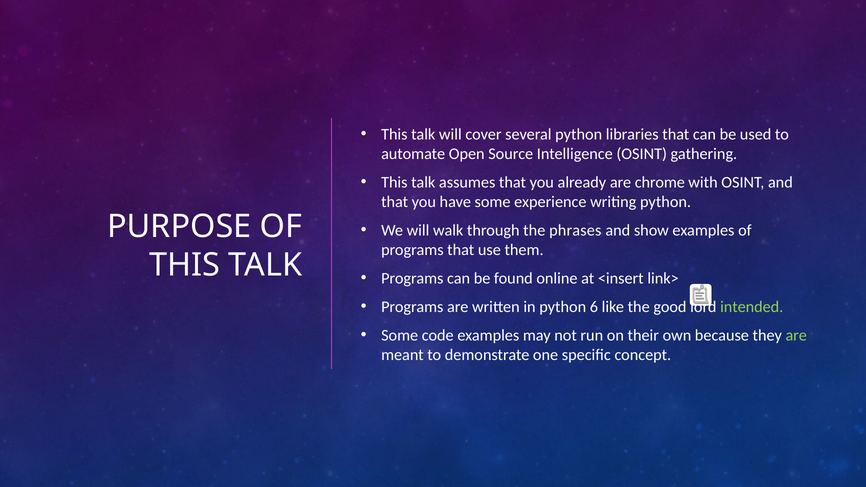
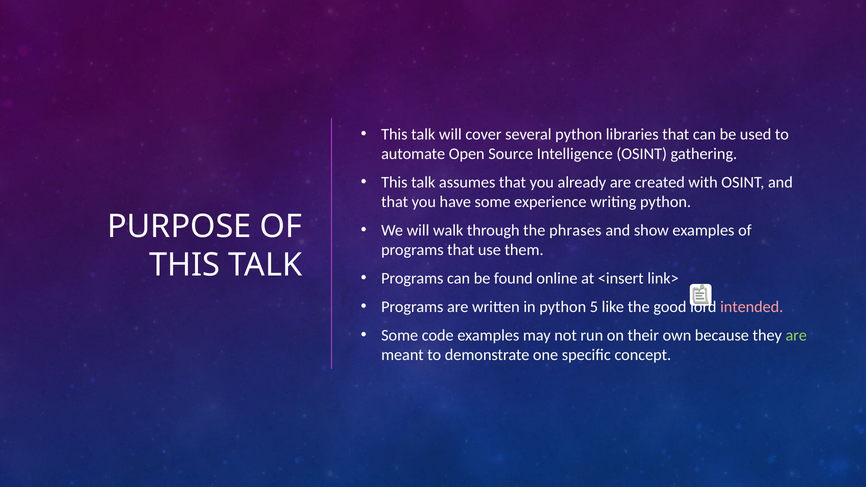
chrome: chrome -> created
6: 6 -> 5
intended colour: light green -> pink
